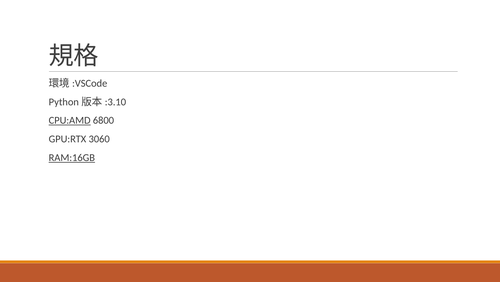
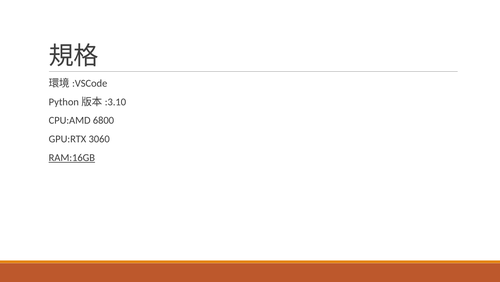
CPU:AMD underline: present -> none
